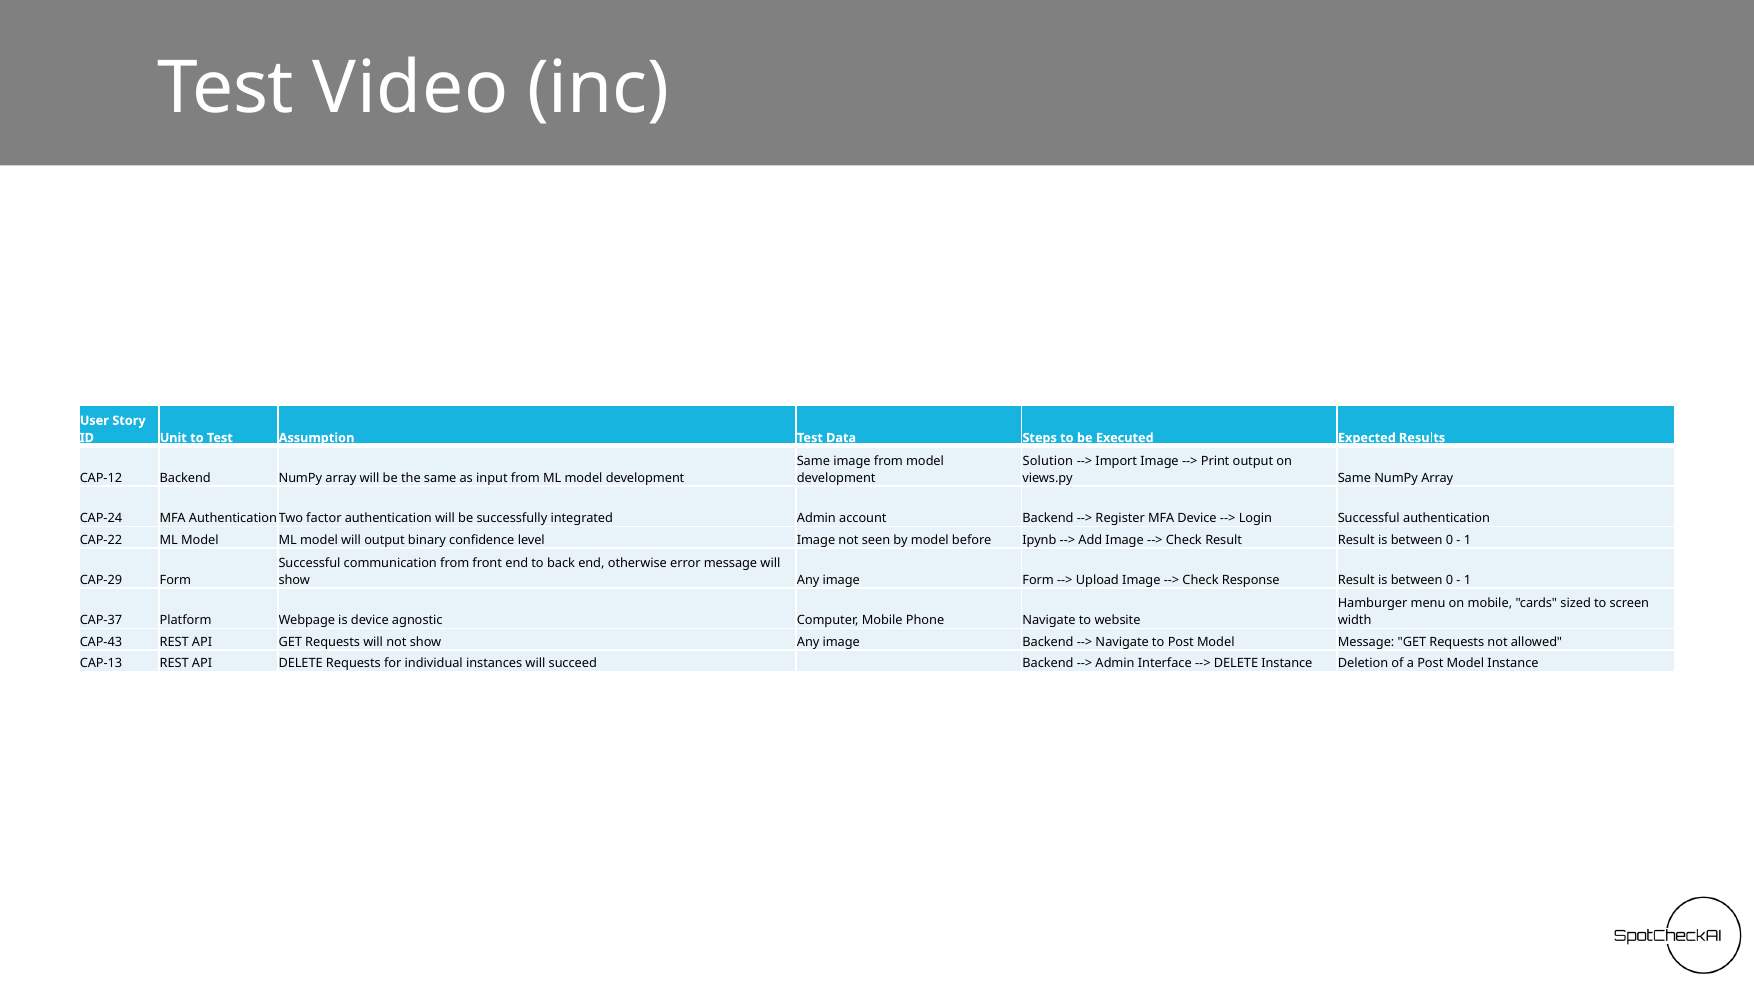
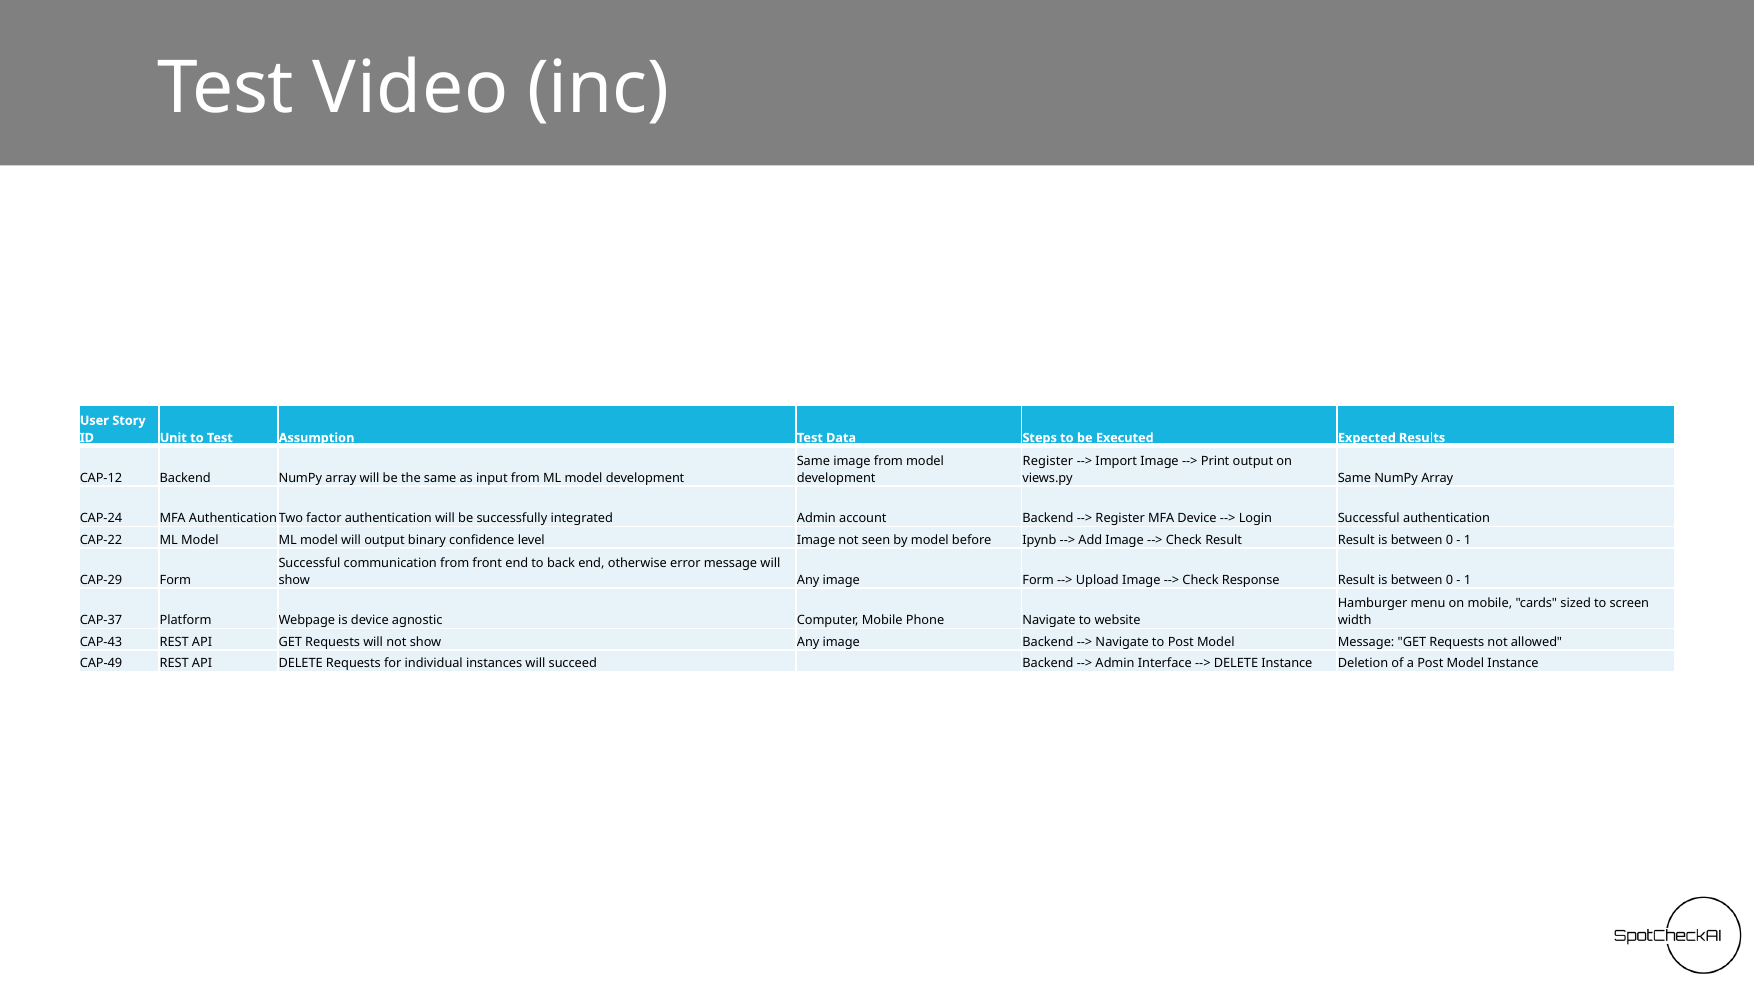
Solution at (1048, 461): Solution -> Register
CAP-13: CAP-13 -> CAP-49
